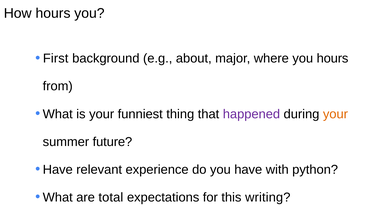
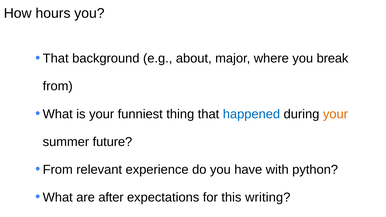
First at (56, 59): First -> That
you hours: hours -> break
happened colour: purple -> blue
Have at (58, 170): Have -> From
total: total -> after
